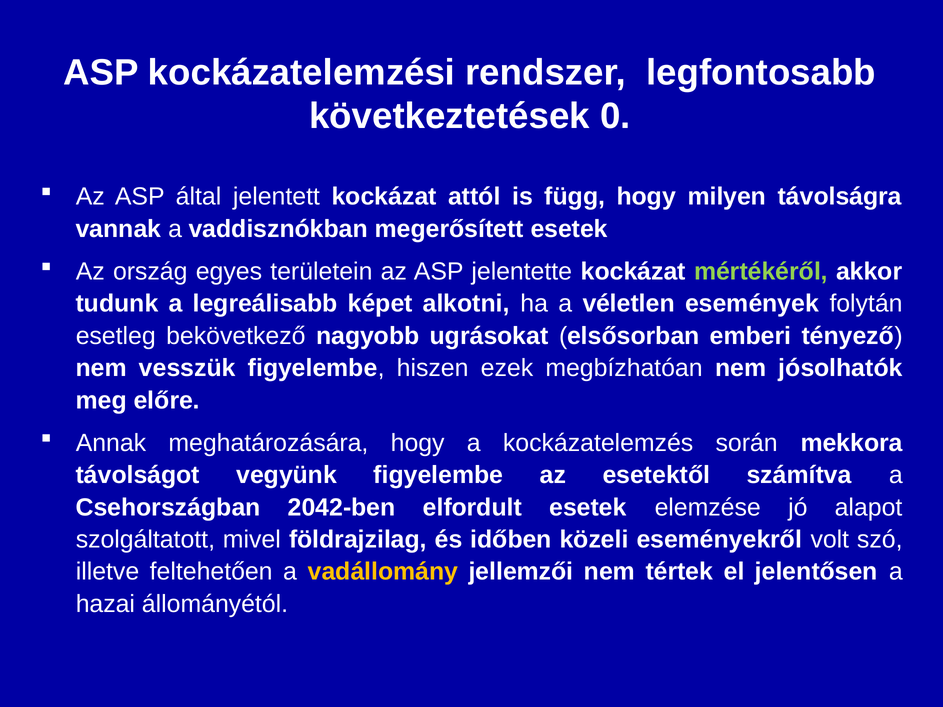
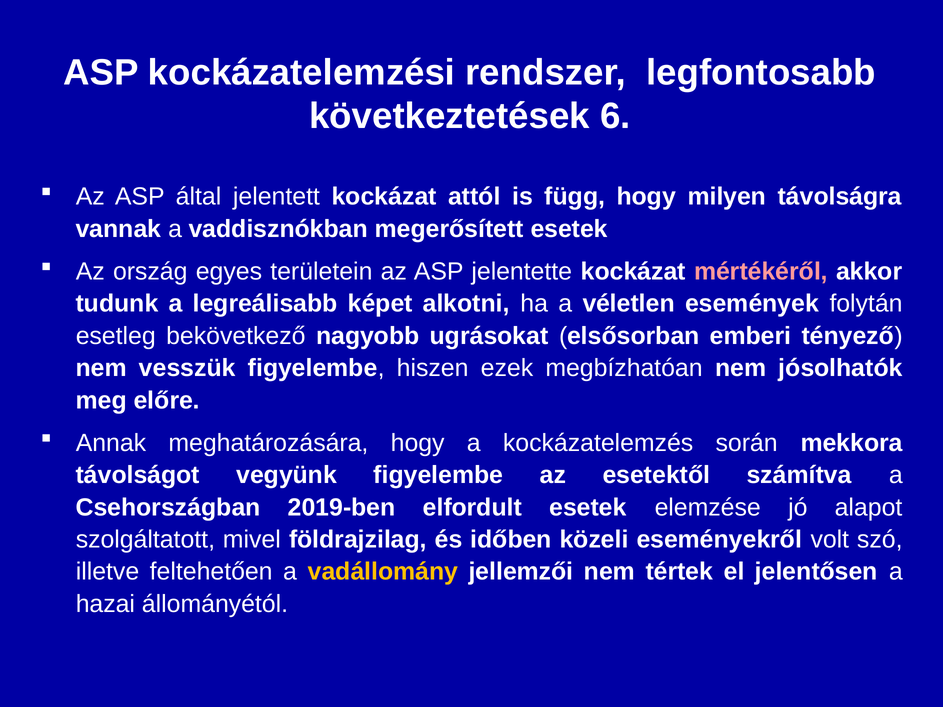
0: 0 -> 6
mértékéről colour: light green -> pink
2042-ben: 2042-ben -> 2019-ben
